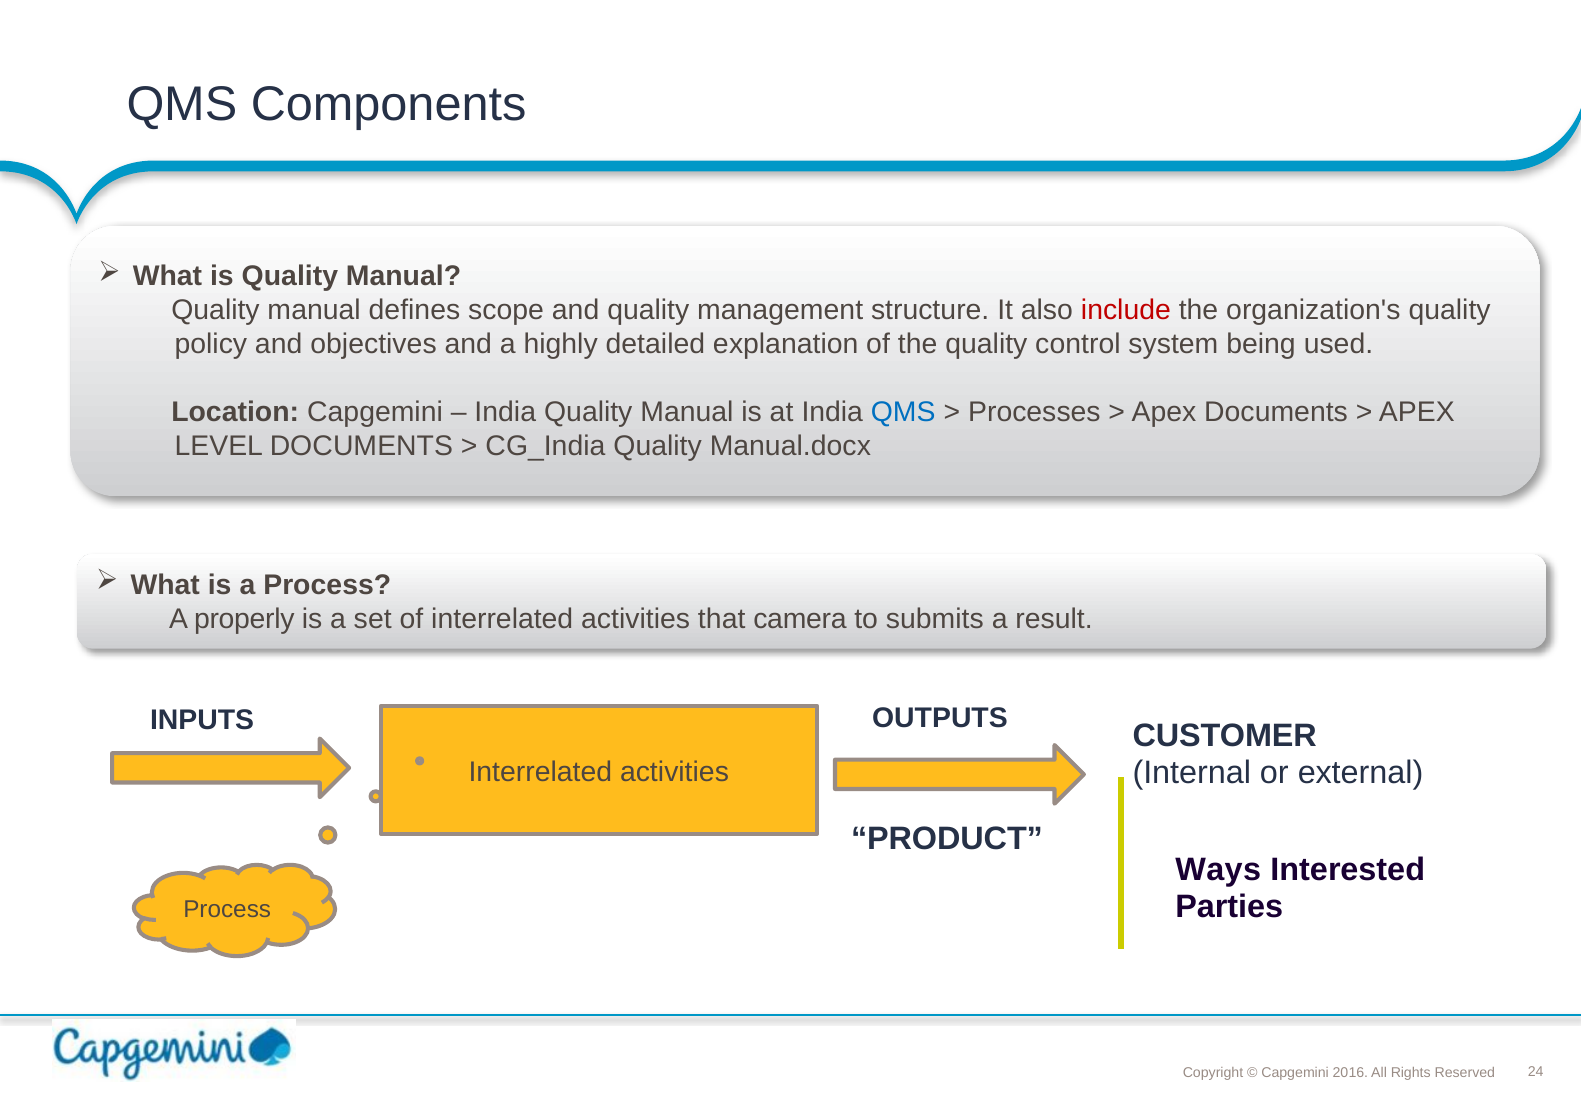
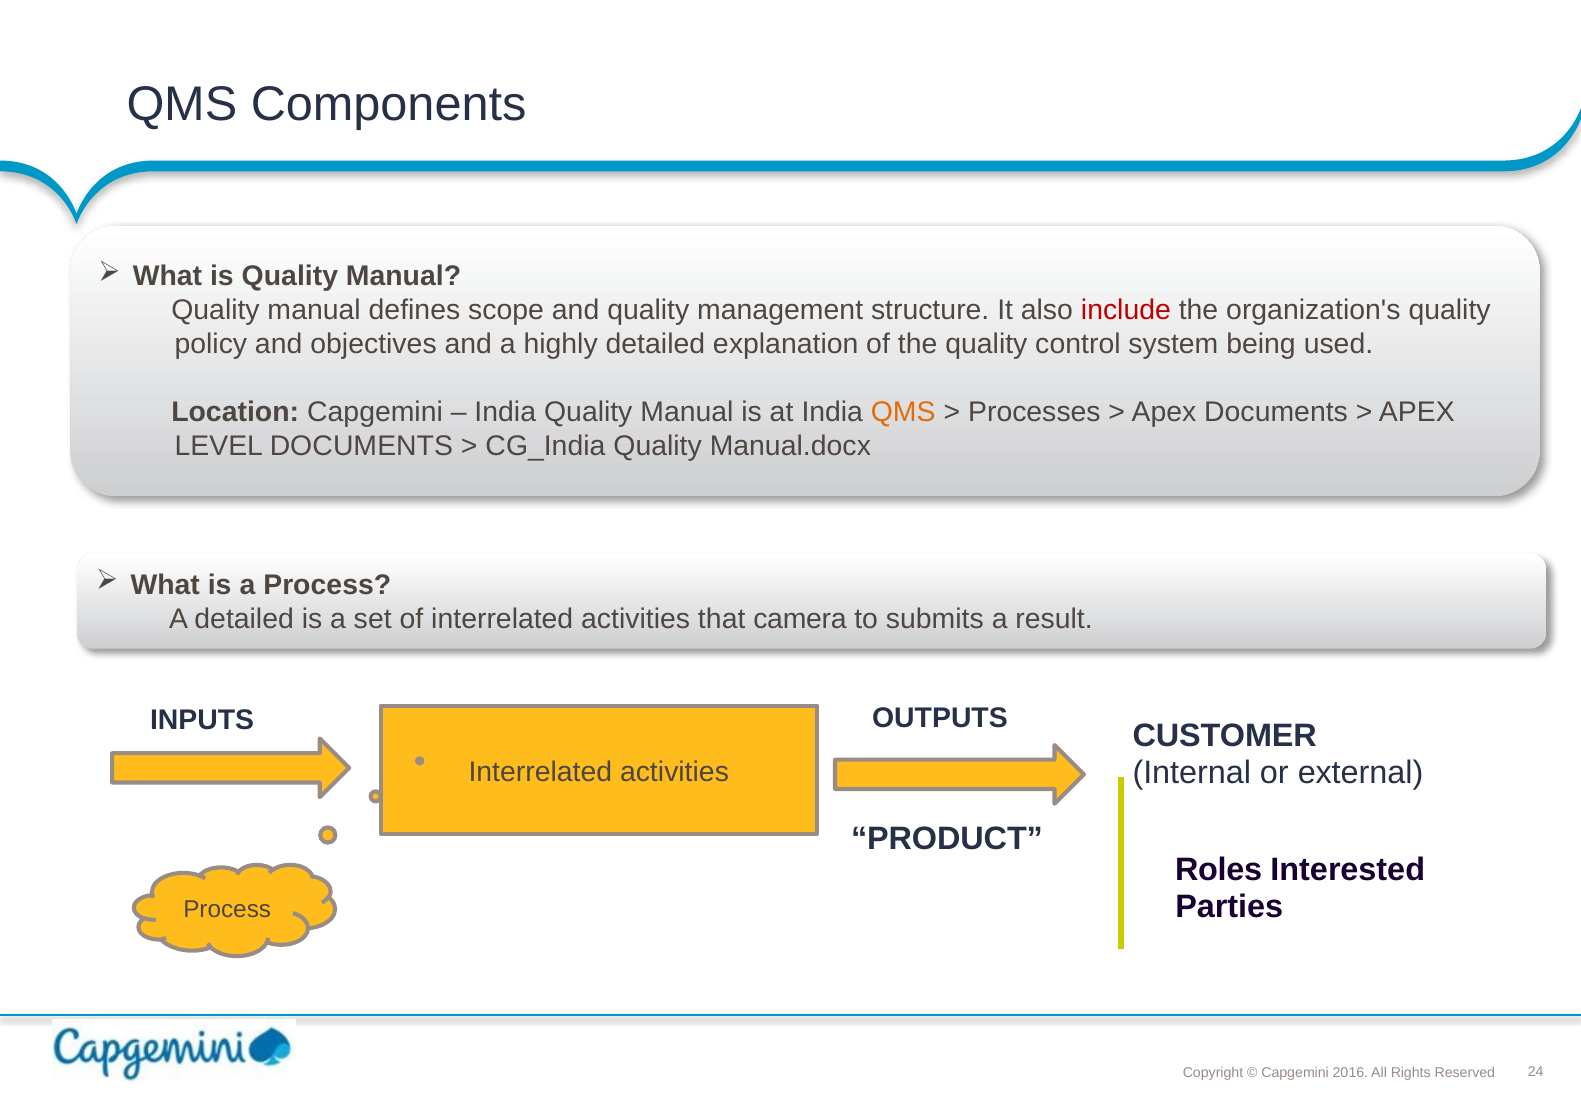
QMS at (903, 413) colour: blue -> orange
A properly: properly -> detailed
Ways: Ways -> Roles
